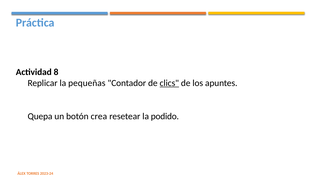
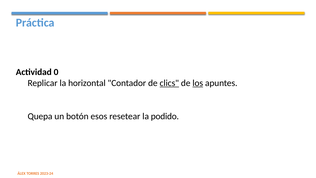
8: 8 -> 0
pequeñas: pequeñas -> horizontal
los underline: none -> present
crea: crea -> esos
